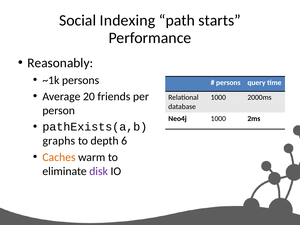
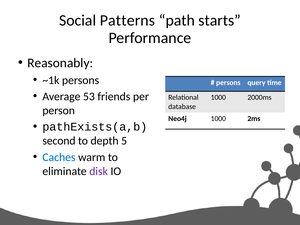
Indexing: Indexing -> Patterns
20: 20 -> 53
graphs: graphs -> second
6: 6 -> 5
Caches colour: orange -> blue
